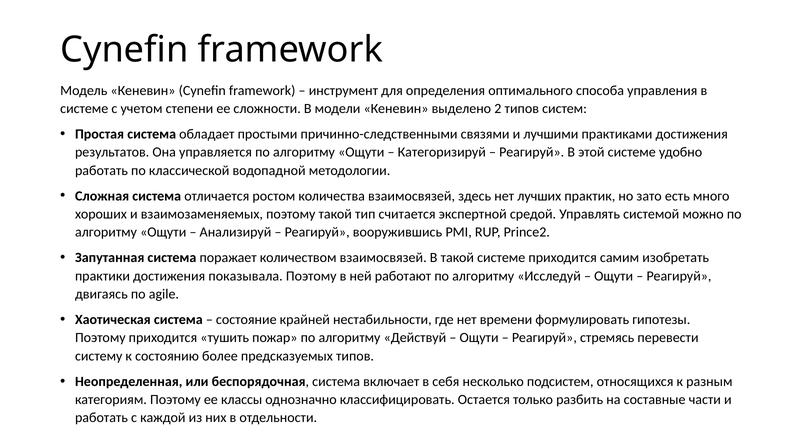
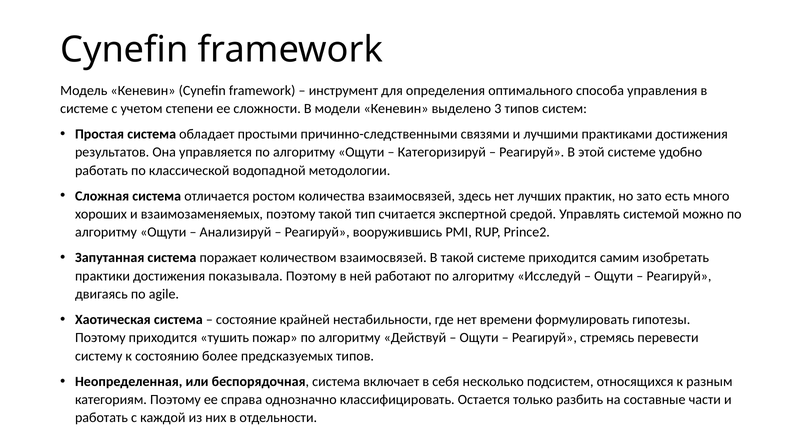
2: 2 -> 3
классы: классы -> справа
